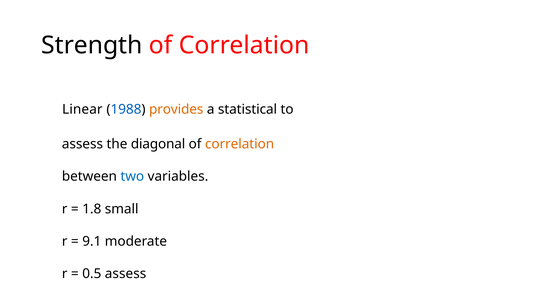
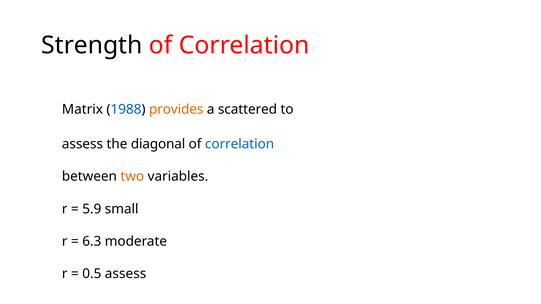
Linear: Linear -> Matrix
statistical: statistical -> scattered
correlation at (240, 144) colour: orange -> blue
two colour: blue -> orange
1.8: 1.8 -> 5.9
9.1: 9.1 -> 6.3
